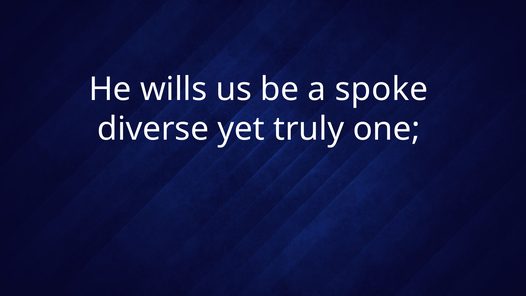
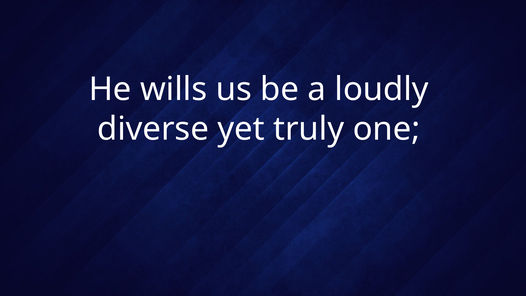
spoke: spoke -> loudly
